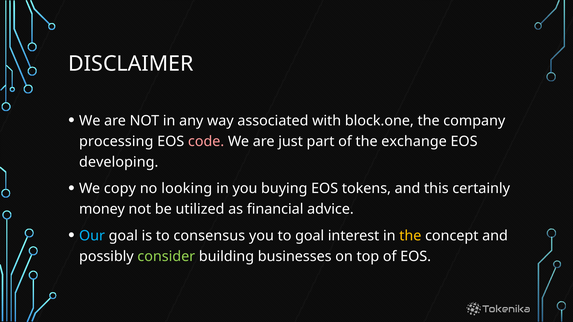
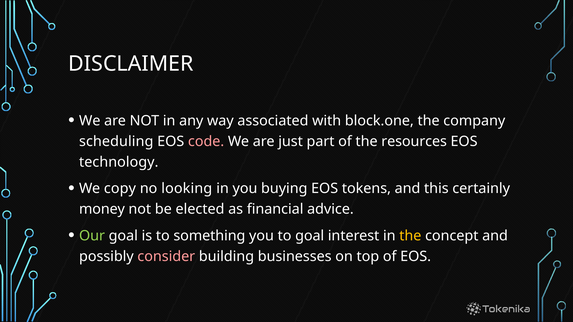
processing: processing -> scheduling
exchange: exchange -> resources
developing: developing -> technology
utilized: utilized -> elected
Our colour: light blue -> light green
consensus: consensus -> something
consider colour: light green -> pink
